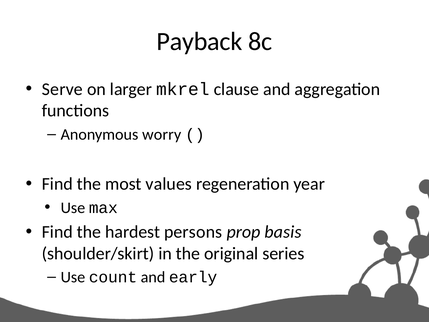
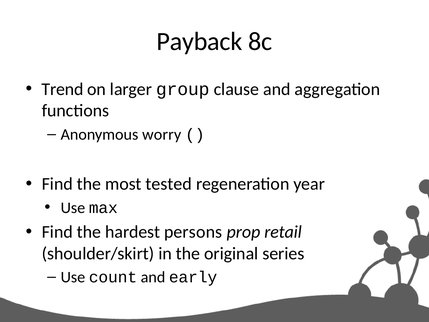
Serve: Serve -> Trend
mkrel: mkrel -> group
values: values -> tested
basis: basis -> retail
